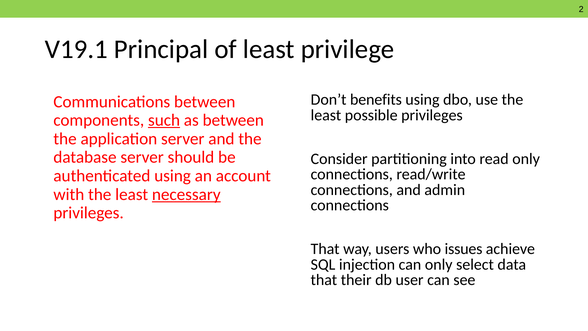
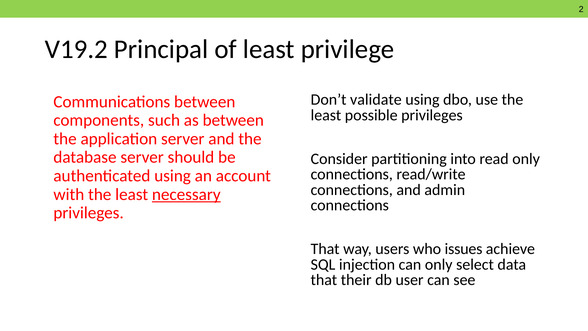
V19.1: V19.1 -> V19.2
benefits: benefits -> validate
such underline: present -> none
